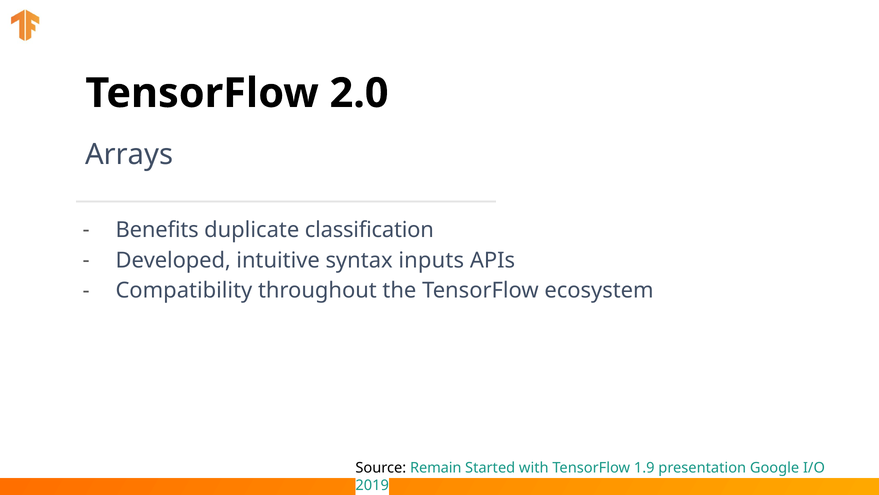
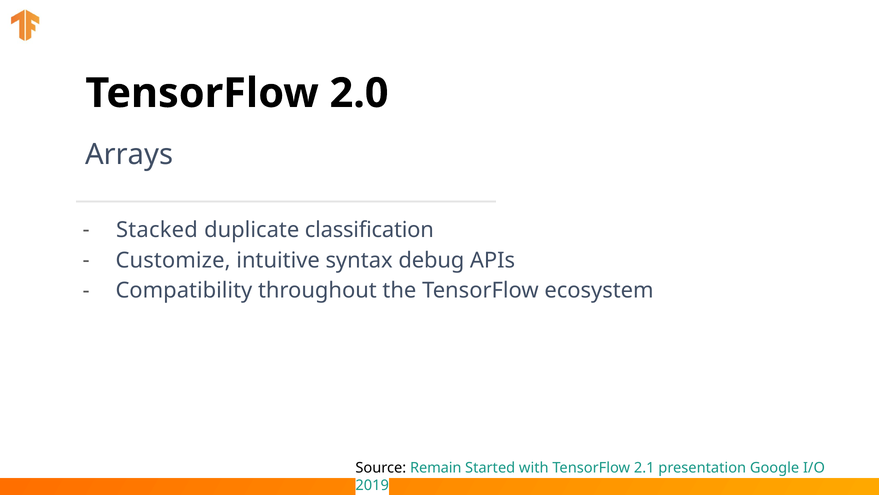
Benefits: Benefits -> Stacked
Developed: Developed -> Customize
inputs: inputs -> debug
1.9: 1.9 -> 2.1
